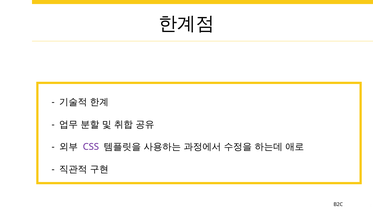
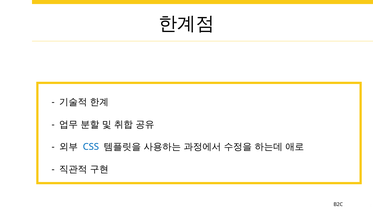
CSS colour: purple -> blue
